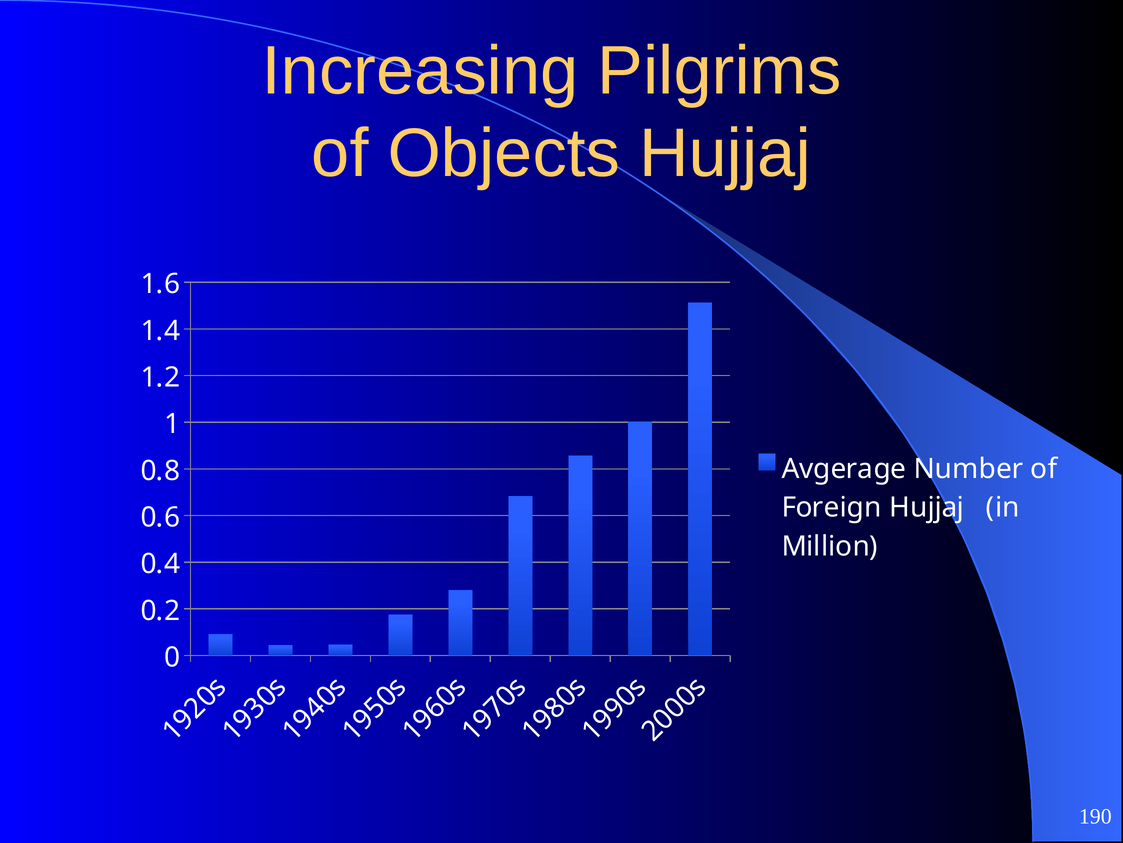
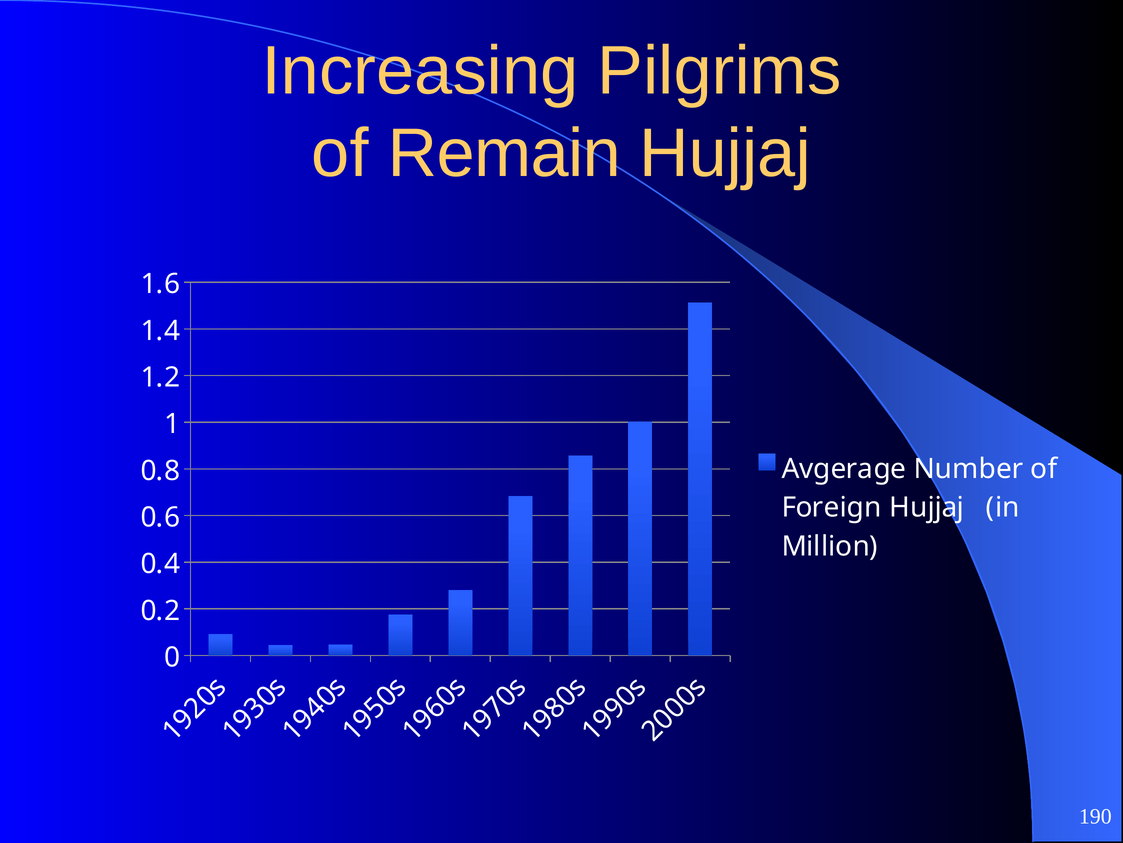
Objects: Objects -> Remain
